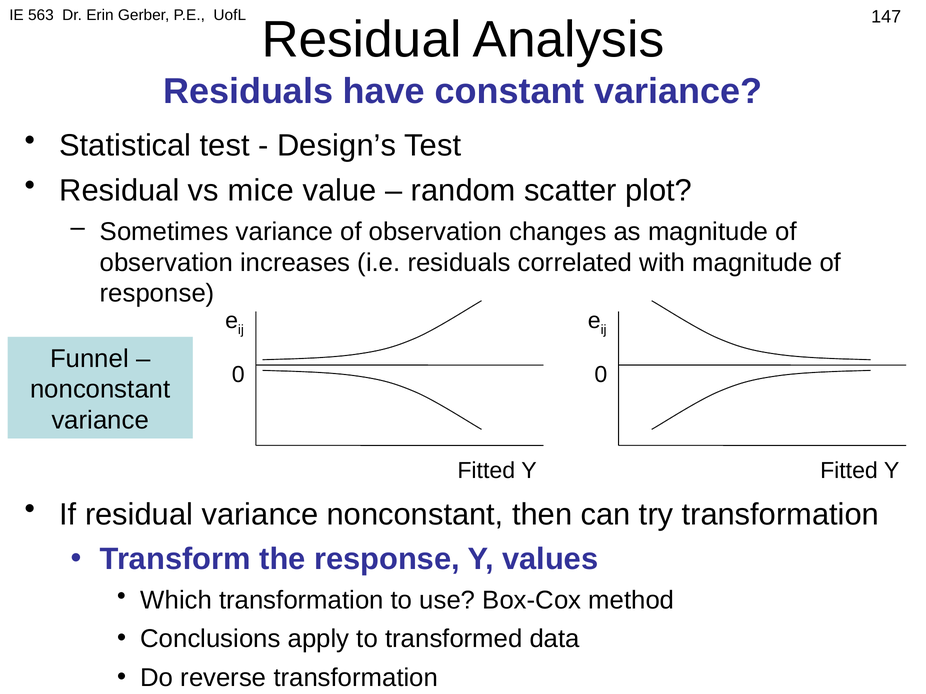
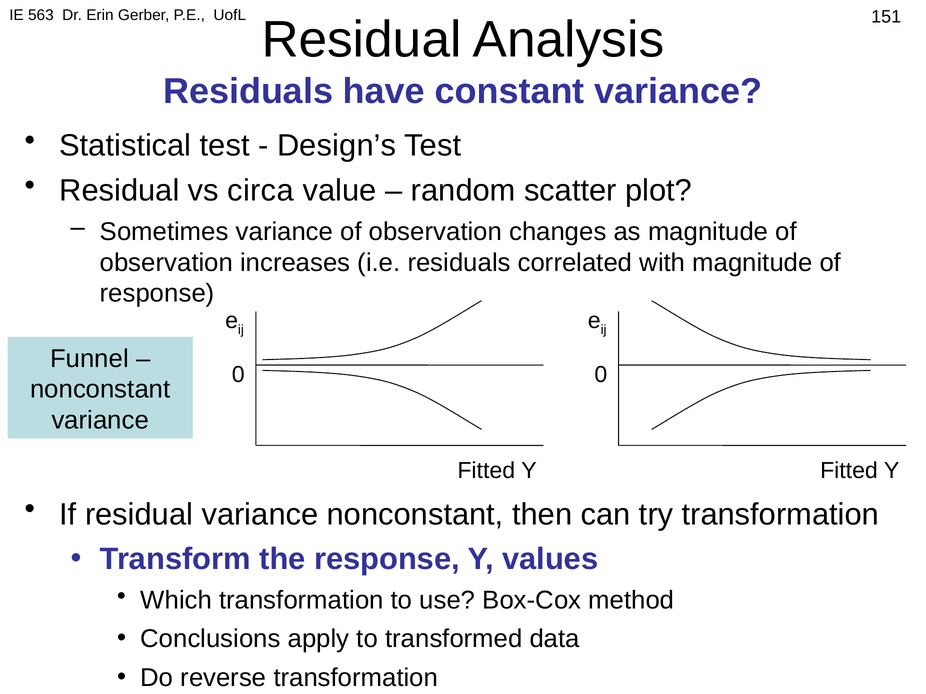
147: 147 -> 151
mice: mice -> circa
